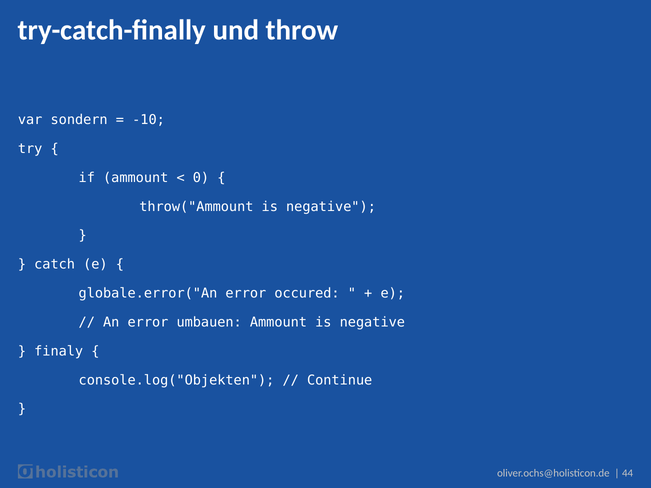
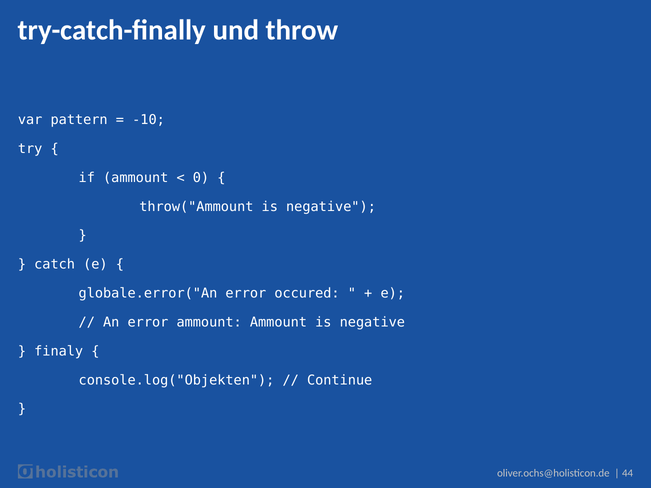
sondern: sondern -> pattern
error umbauen: umbauen -> ammount
